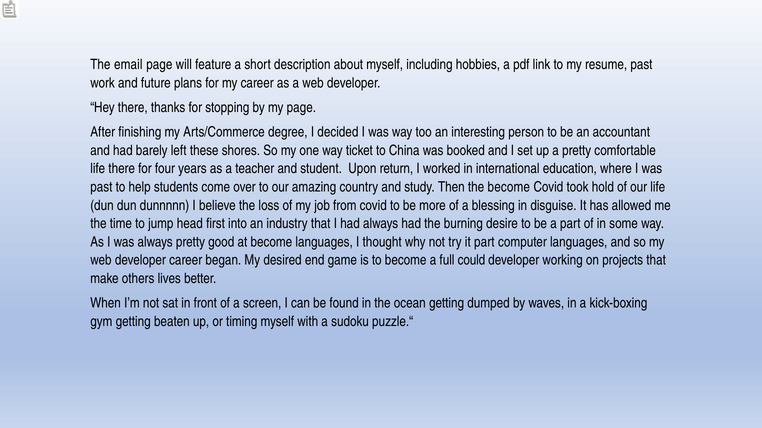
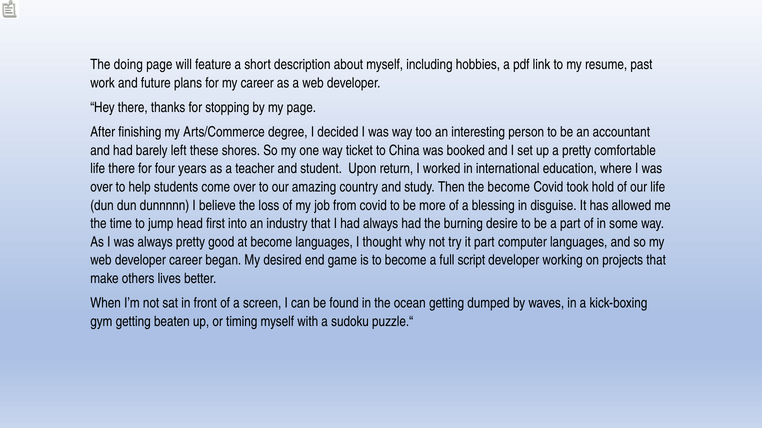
email: email -> doing
past at (101, 187): past -> over
could: could -> script
